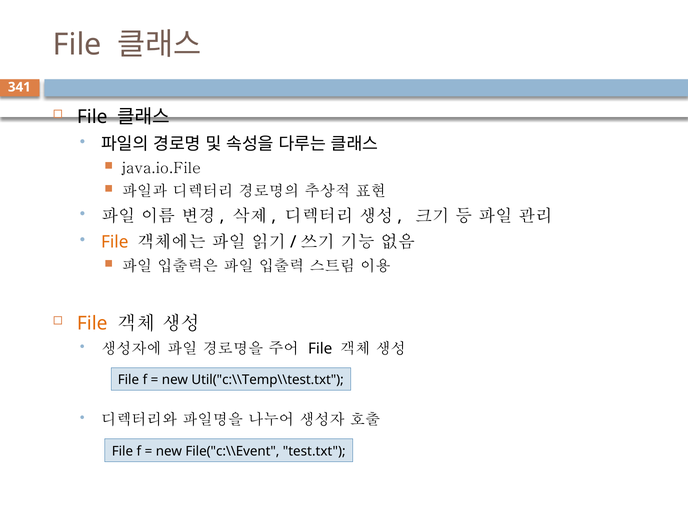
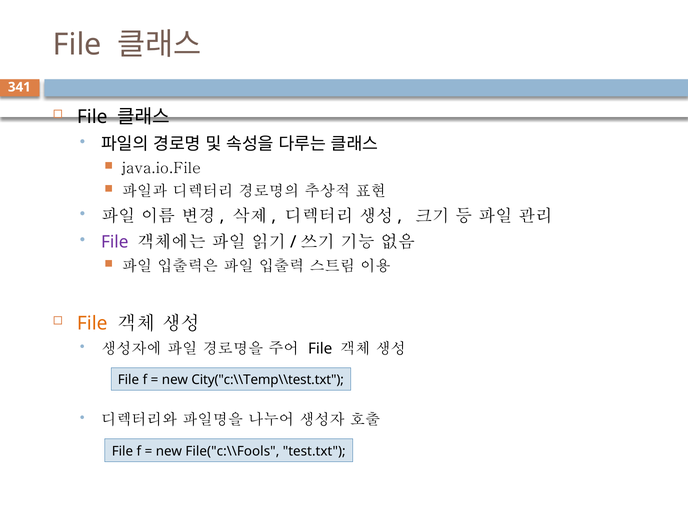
File at (115, 242) colour: orange -> purple
Util("c:\\Temp\\test.txt: Util("c:\\Temp\\test.txt -> City("c:\\Temp\\test.txt
File("c:\\Event: File("c:\\Event -> File("c:\\Fools
